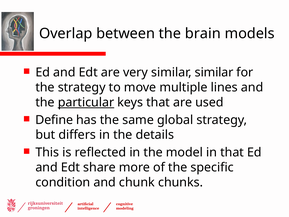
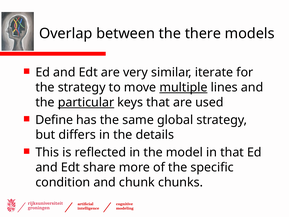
brain: brain -> there
similar similar: similar -> iterate
multiple underline: none -> present
